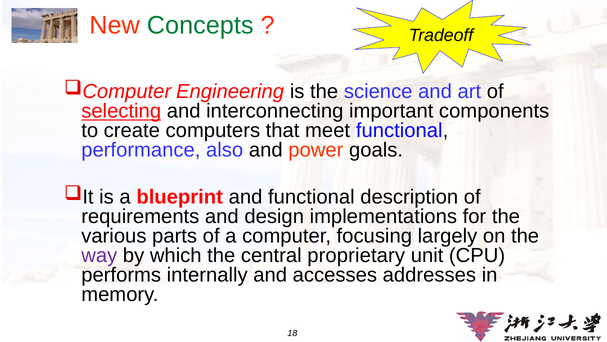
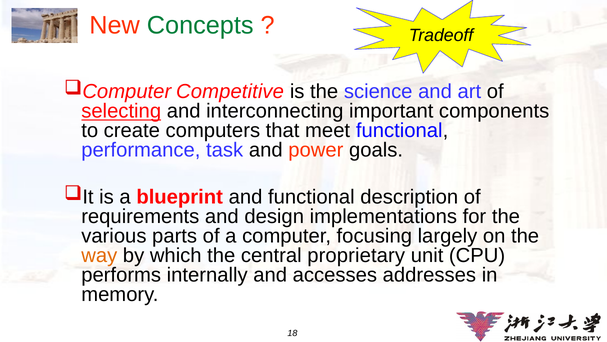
Engineering: Engineering -> Competitive
also: also -> task
way colour: purple -> orange
